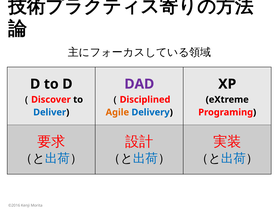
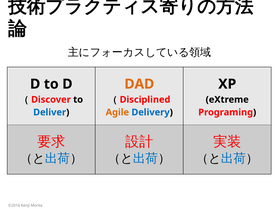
DAD colour: purple -> orange
